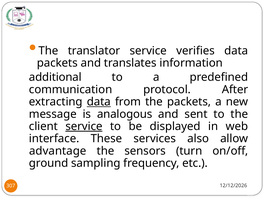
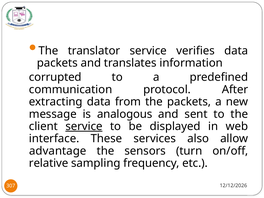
additional: additional -> corrupted
data at (99, 102) underline: present -> none
ground: ground -> relative
